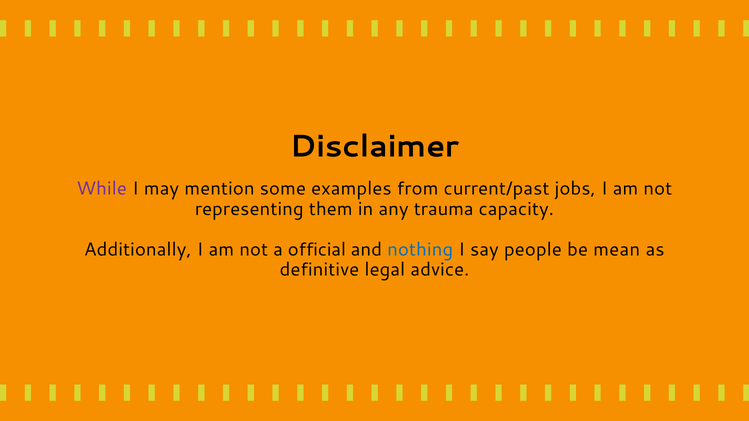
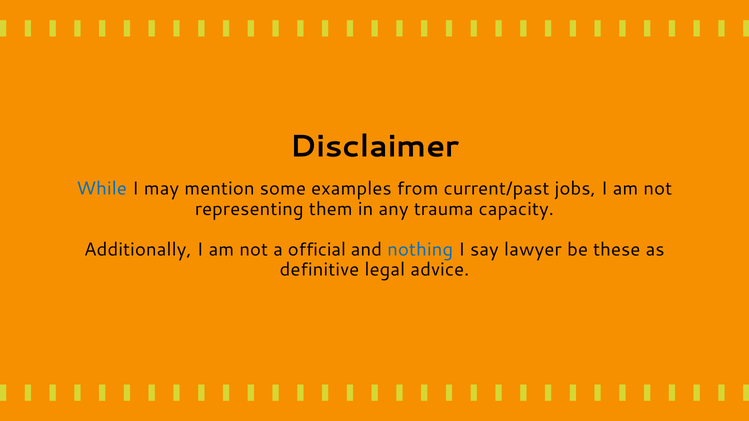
While colour: purple -> blue
people: people -> lawyer
mean: mean -> these
